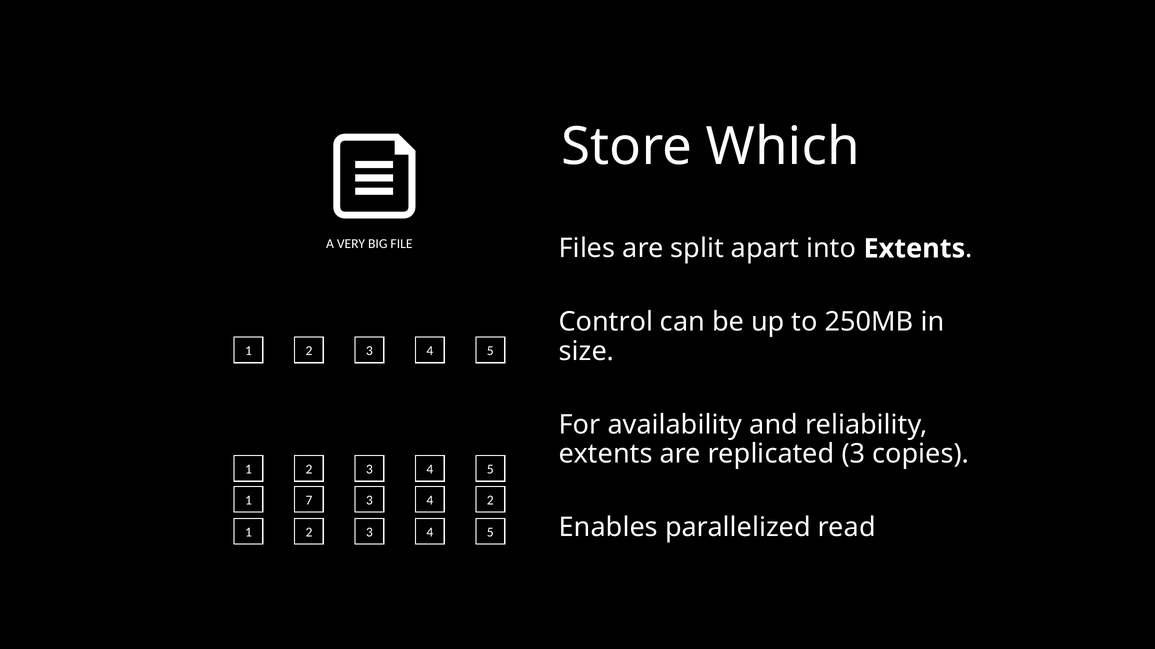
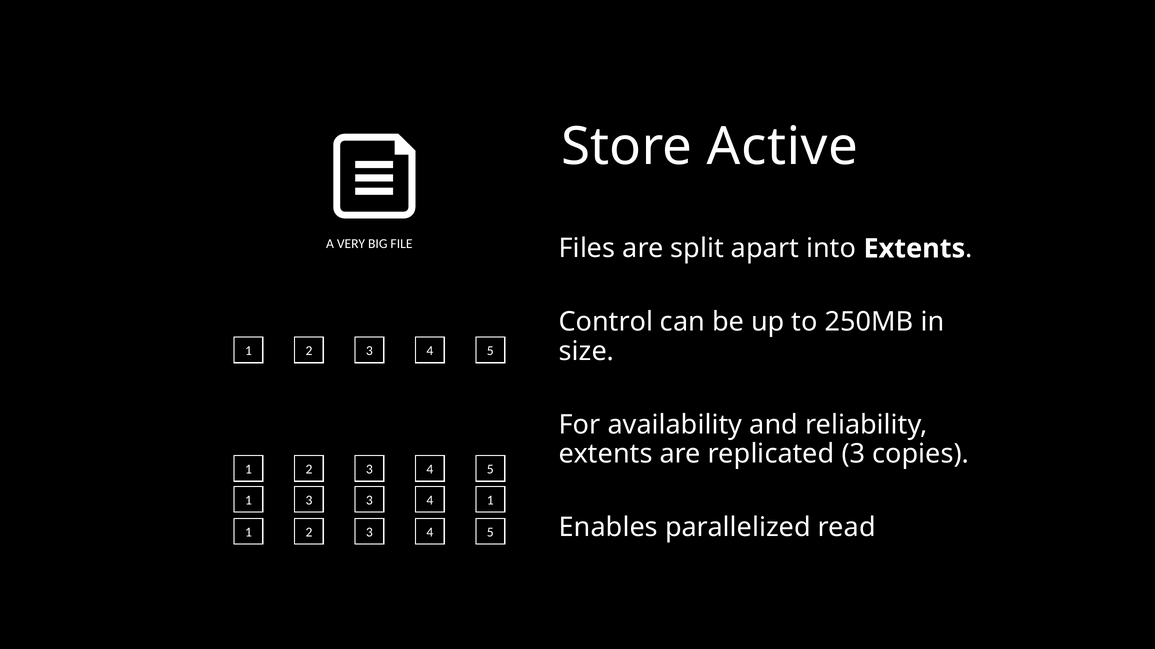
Which: Which -> Active
1 7: 7 -> 3
4 2: 2 -> 1
